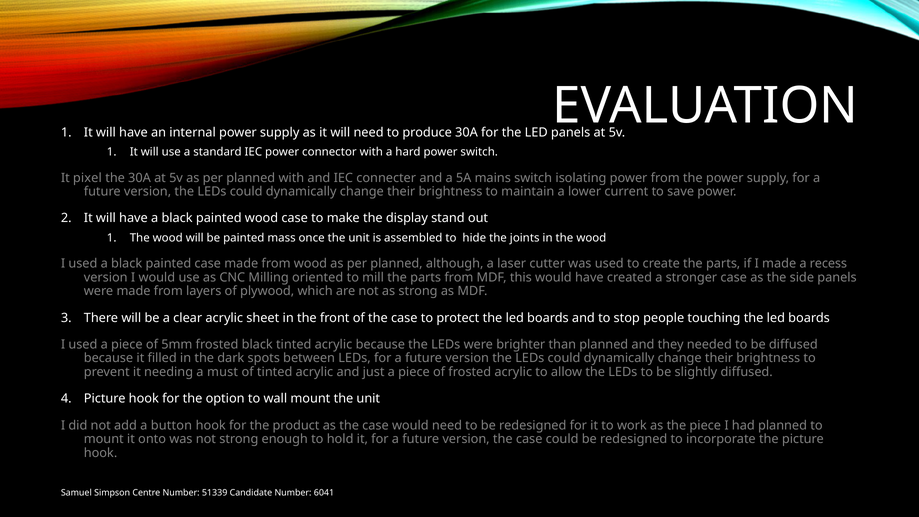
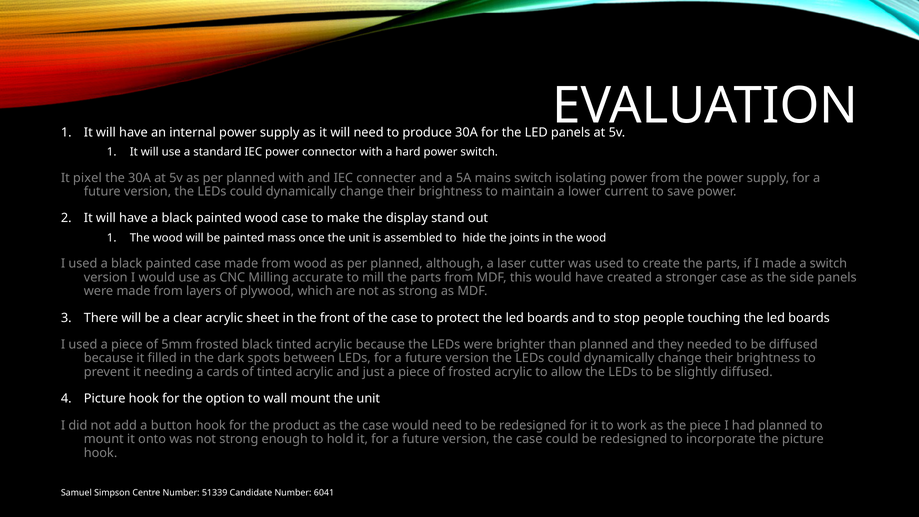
a recess: recess -> switch
oriented: oriented -> accurate
must: must -> cards
